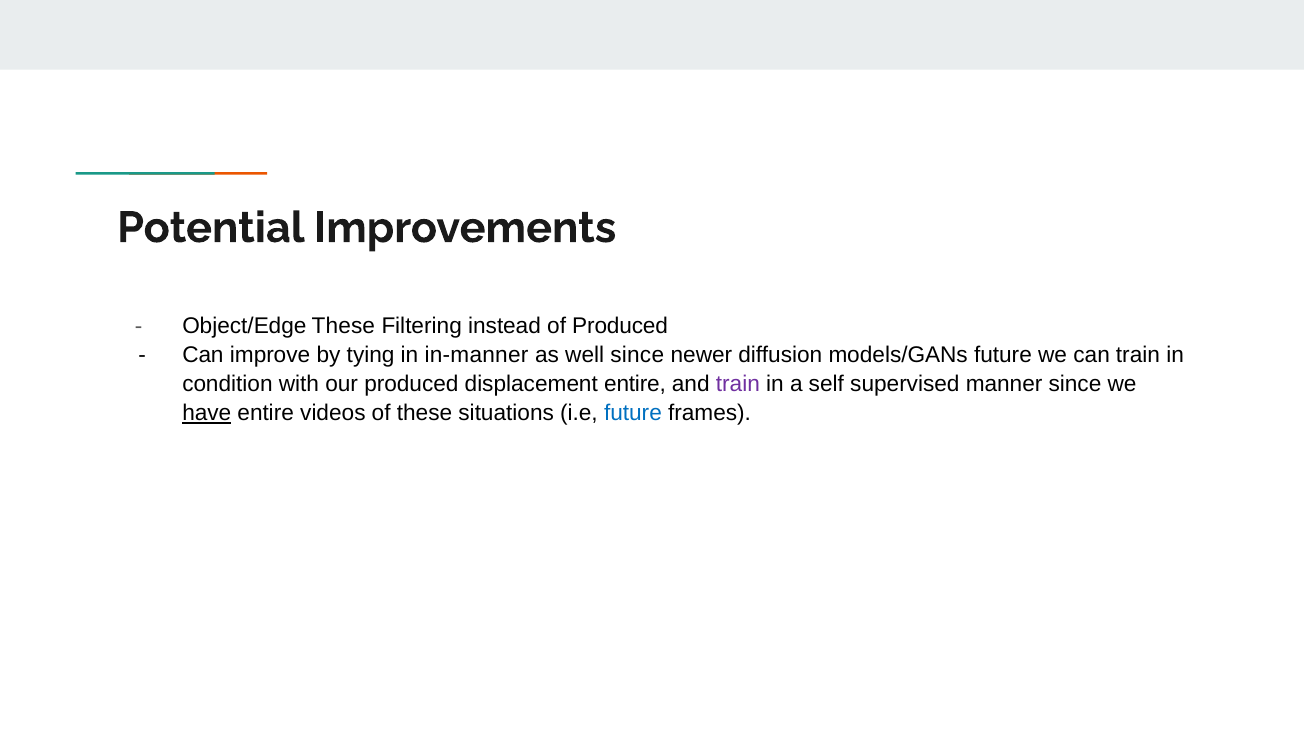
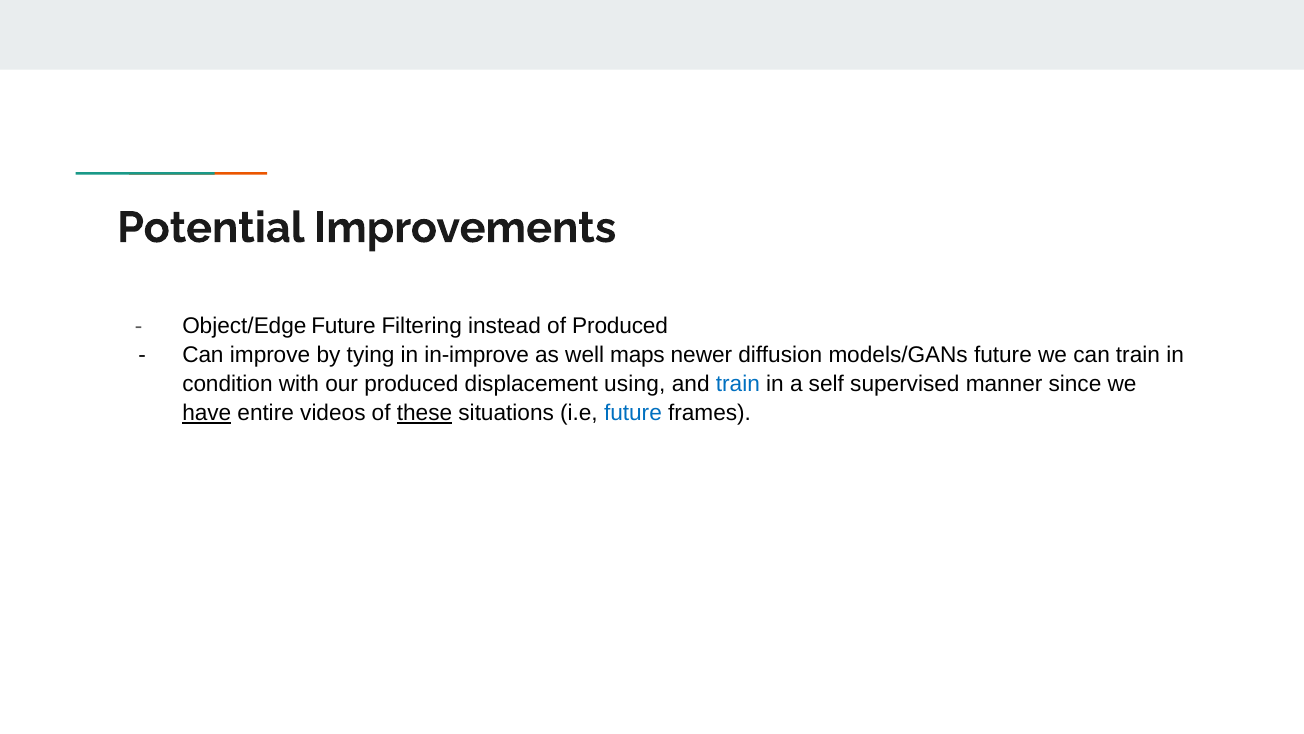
Object/Edge These: These -> Future
in-manner: in-manner -> in-improve
well since: since -> maps
displacement entire: entire -> using
train at (738, 384) colour: purple -> blue
these at (425, 413) underline: none -> present
